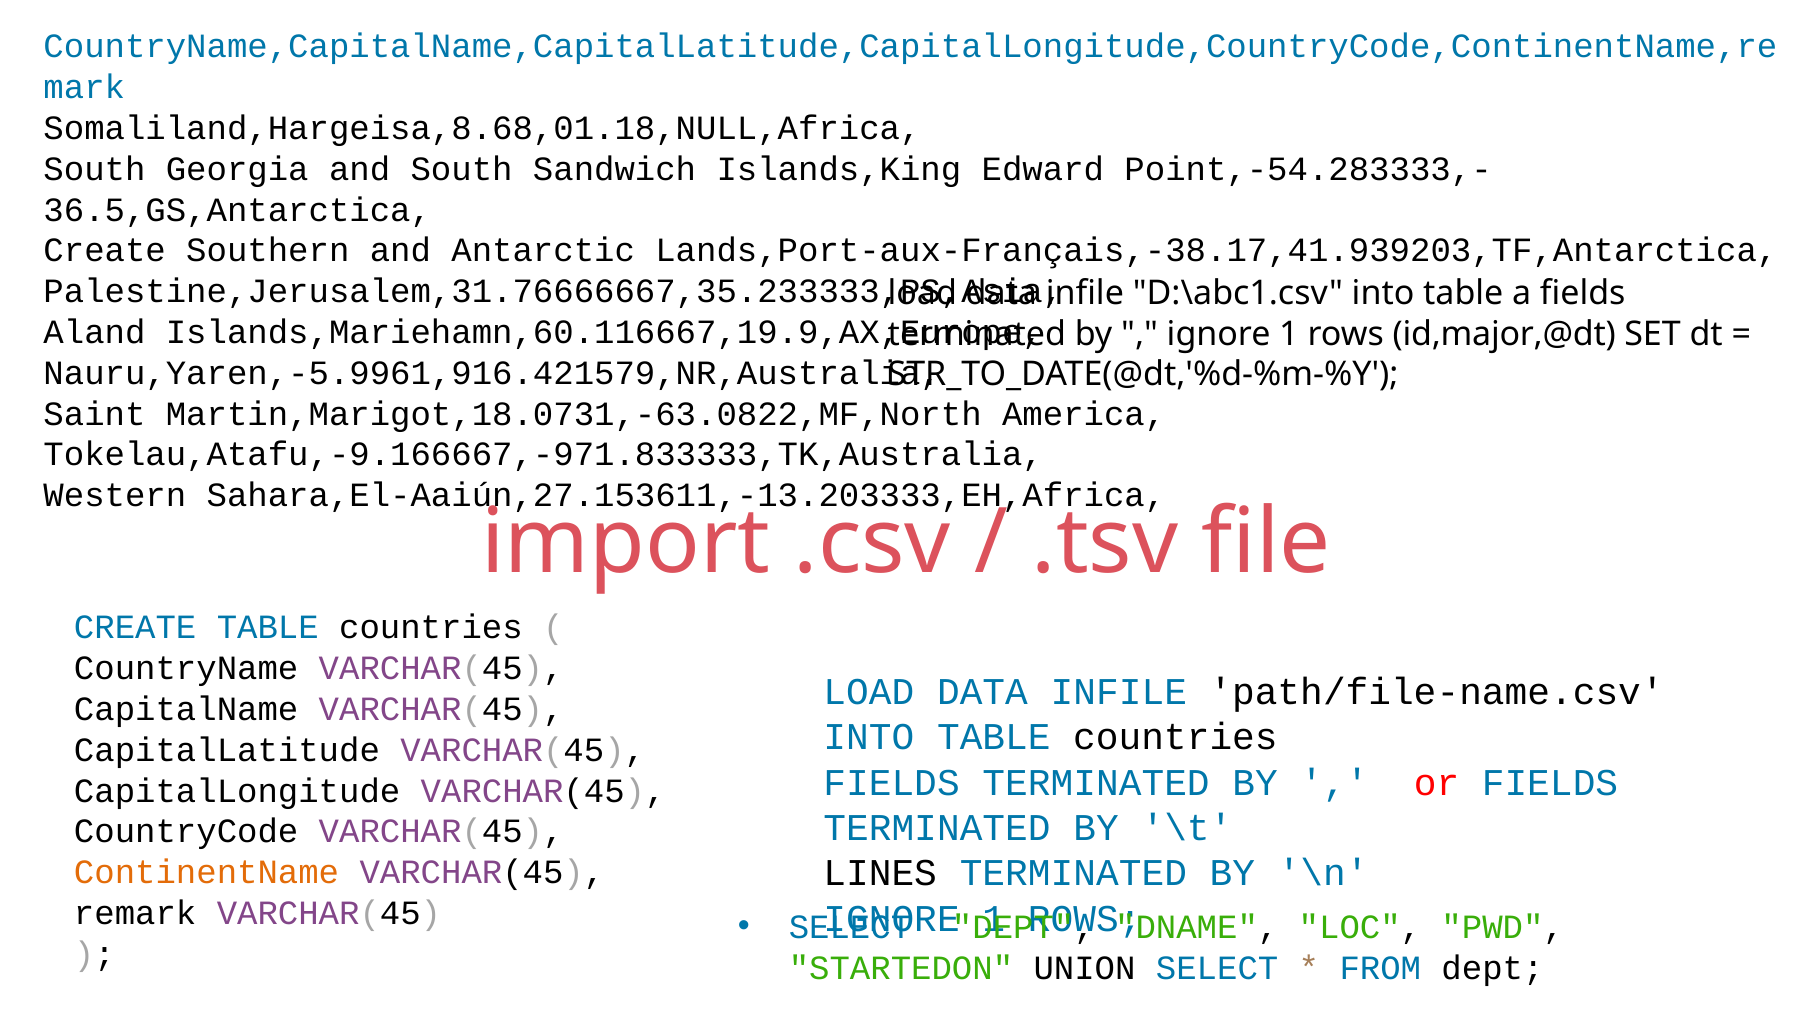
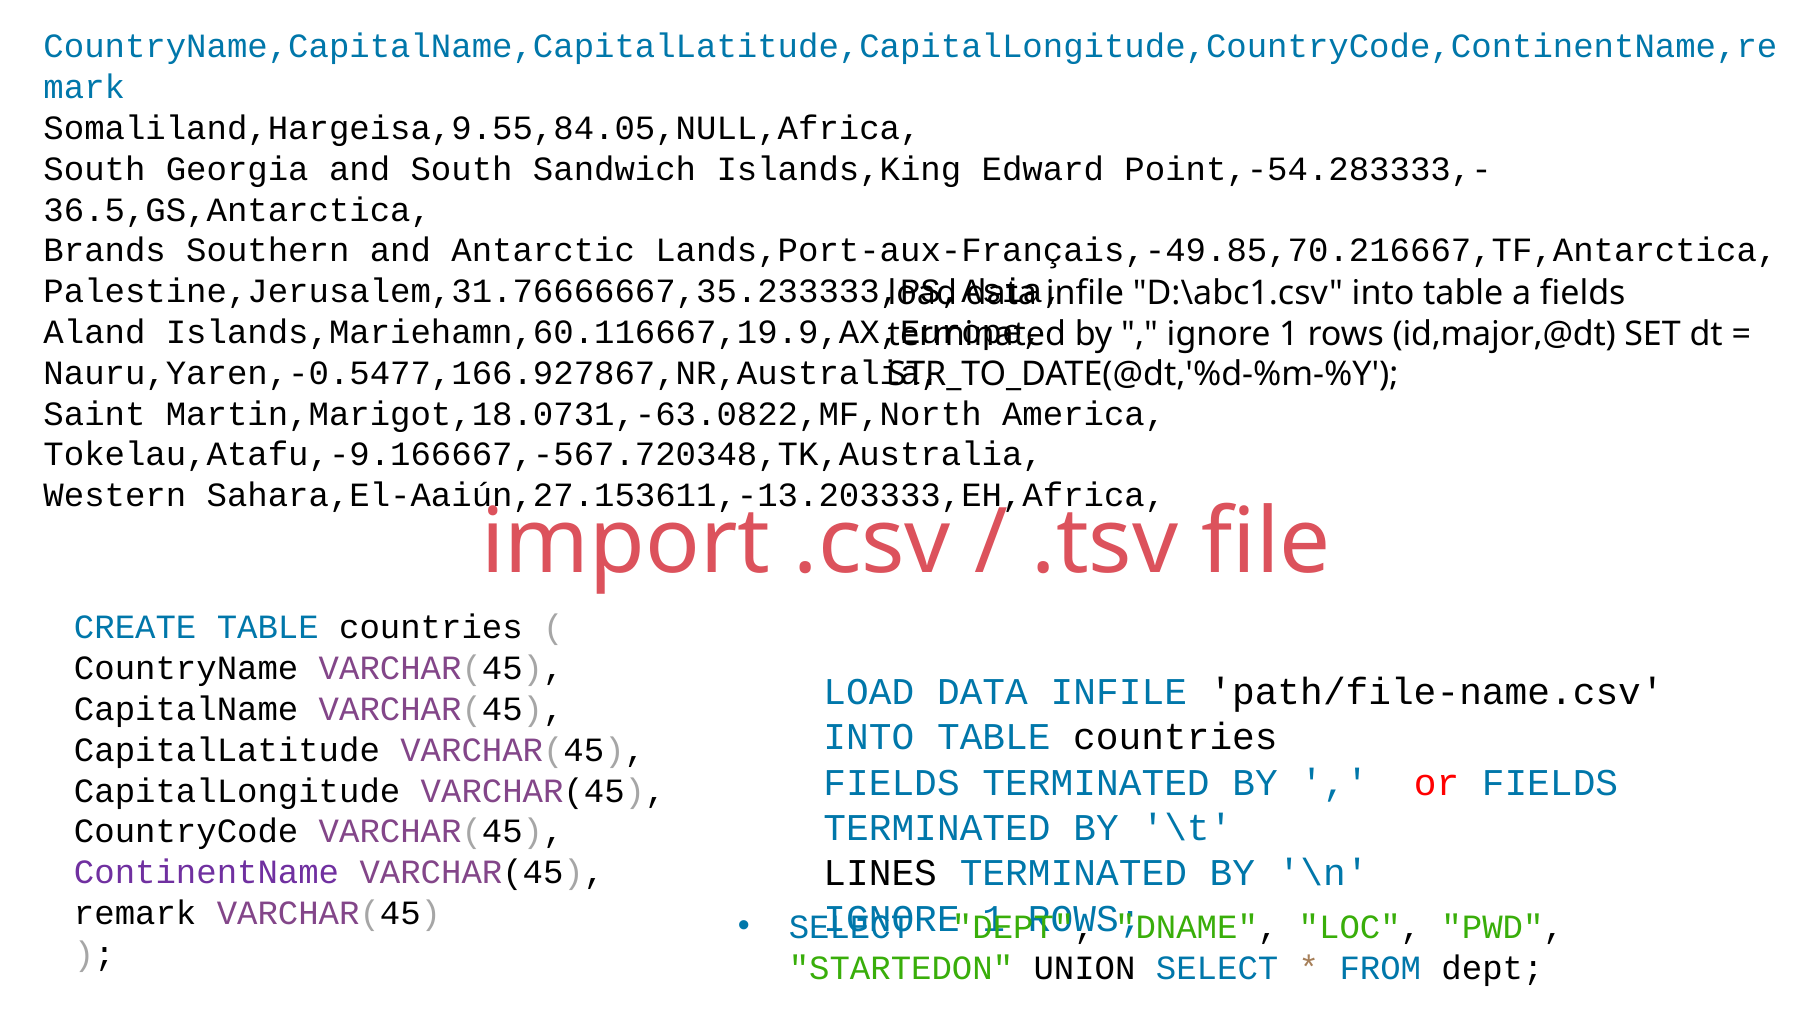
Somaliland,Hargeisa,8.68,01.18,NULL,Africa: Somaliland,Hargeisa,8.68,01.18,NULL,Africa -> Somaliland,Hargeisa,9.55,84.05,NULL,Africa
Create at (105, 251): Create -> Brands
Lands,Port-aux-Français,-38.17,41.939203,TF,Antarctica: Lands,Port-aux-Français,-38.17,41.939203,TF,Antarctica -> Lands,Port-aux-Français,-49.85,70.216667,TF,Antarctica
Nauru,Yaren,-5.9961,916.421579,NR,Australia: Nauru,Yaren,-5.9961,916.421579,NR,Australia -> Nauru,Yaren,-0.5477,166.927867,NR,Australia
Tokelau,Atafu,-9.166667,-971.833333,TK,Australia: Tokelau,Atafu,-9.166667,-971.833333,TK,Australia -> Tokelau,Atafu,-9.166667,-567.720348,TK,Australia
ContinentName colour: orange -> purple
